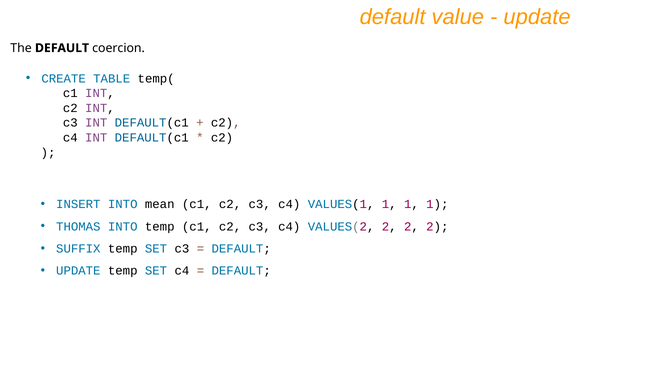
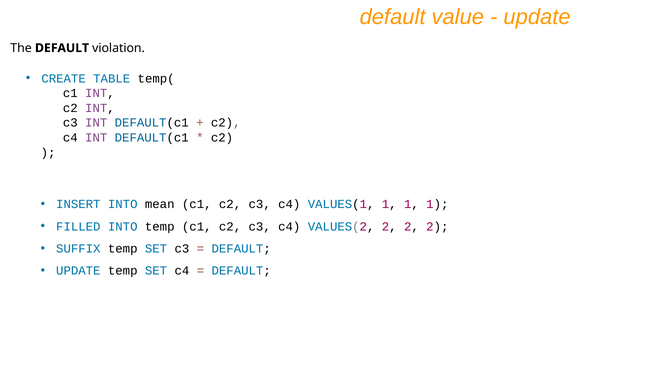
coercion: coercion -> violation
THOMAS: THOMAS -> FILLED
